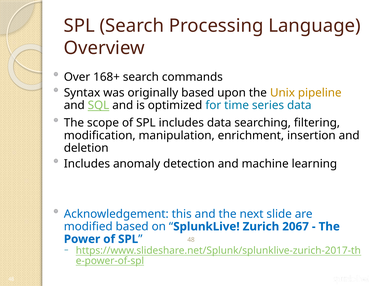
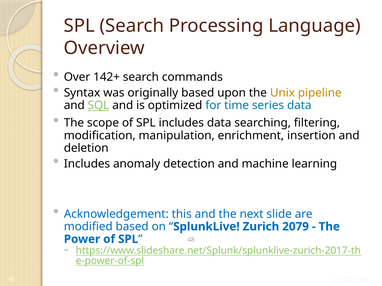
168+: 168+ -> 142+
2067: 2067 -> 2079
